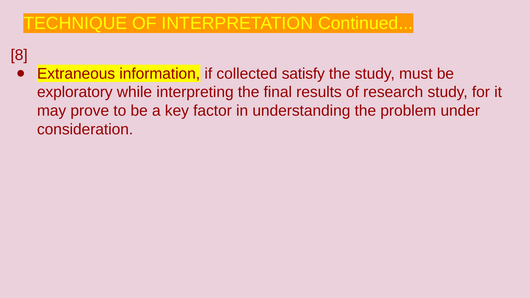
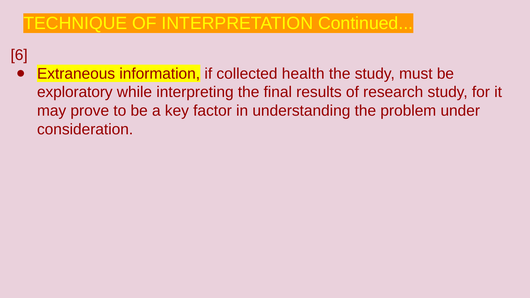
8: 8 -> 6
satisfy: satisfy -> health
